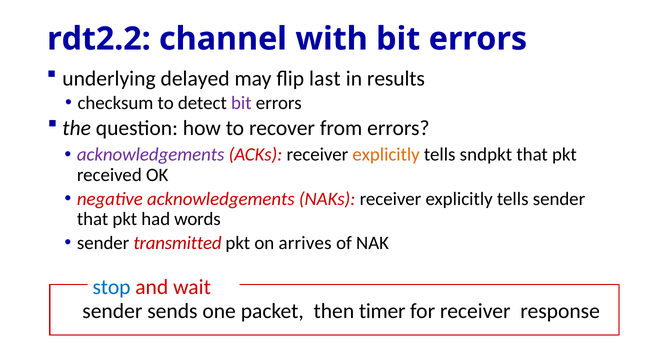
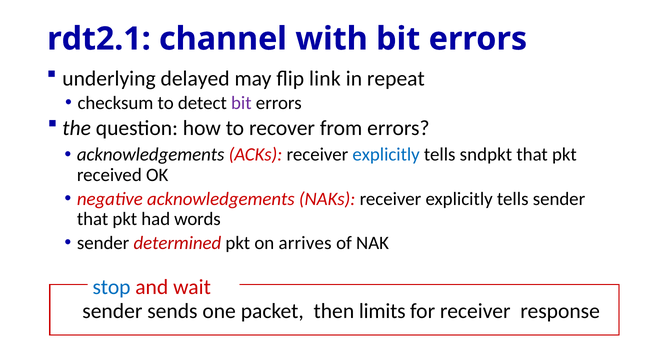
rdt2.2: rdt2.2 -> rdt2.1
last: last -> link
results: results -> repeat
acknowledgements at (151, 155) colour: purple -> black
explicitly at (386, 155) colour: orange -> blue
transmitted: transmitted -> determined
timer: timer -> limits
